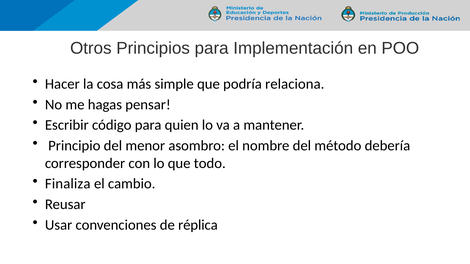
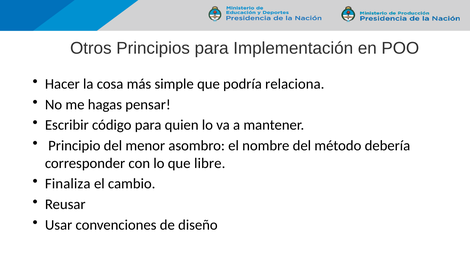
todo: todo -> libre
réplica: réplica -> diseño
